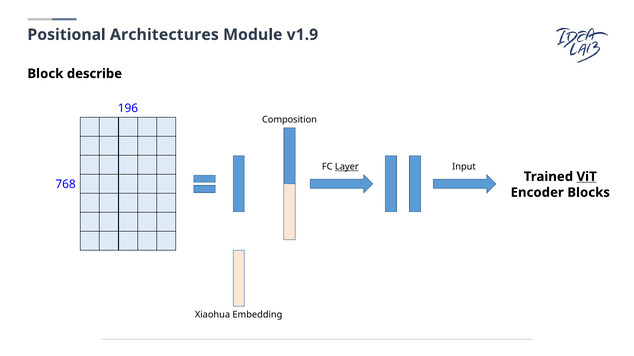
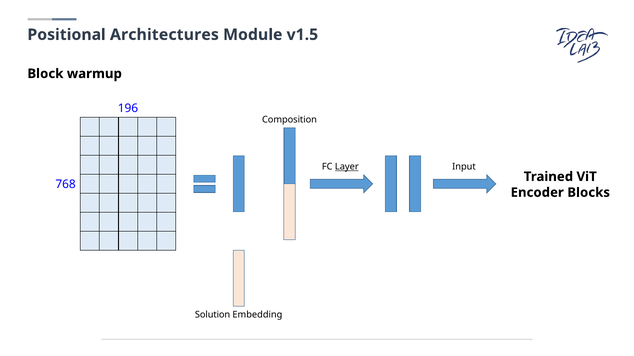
v1.9: v1.9 -> v1.5
describe: describe -> warmup
ViT underline: present -> none
Xiaohua: Xiaohua -> Solution
